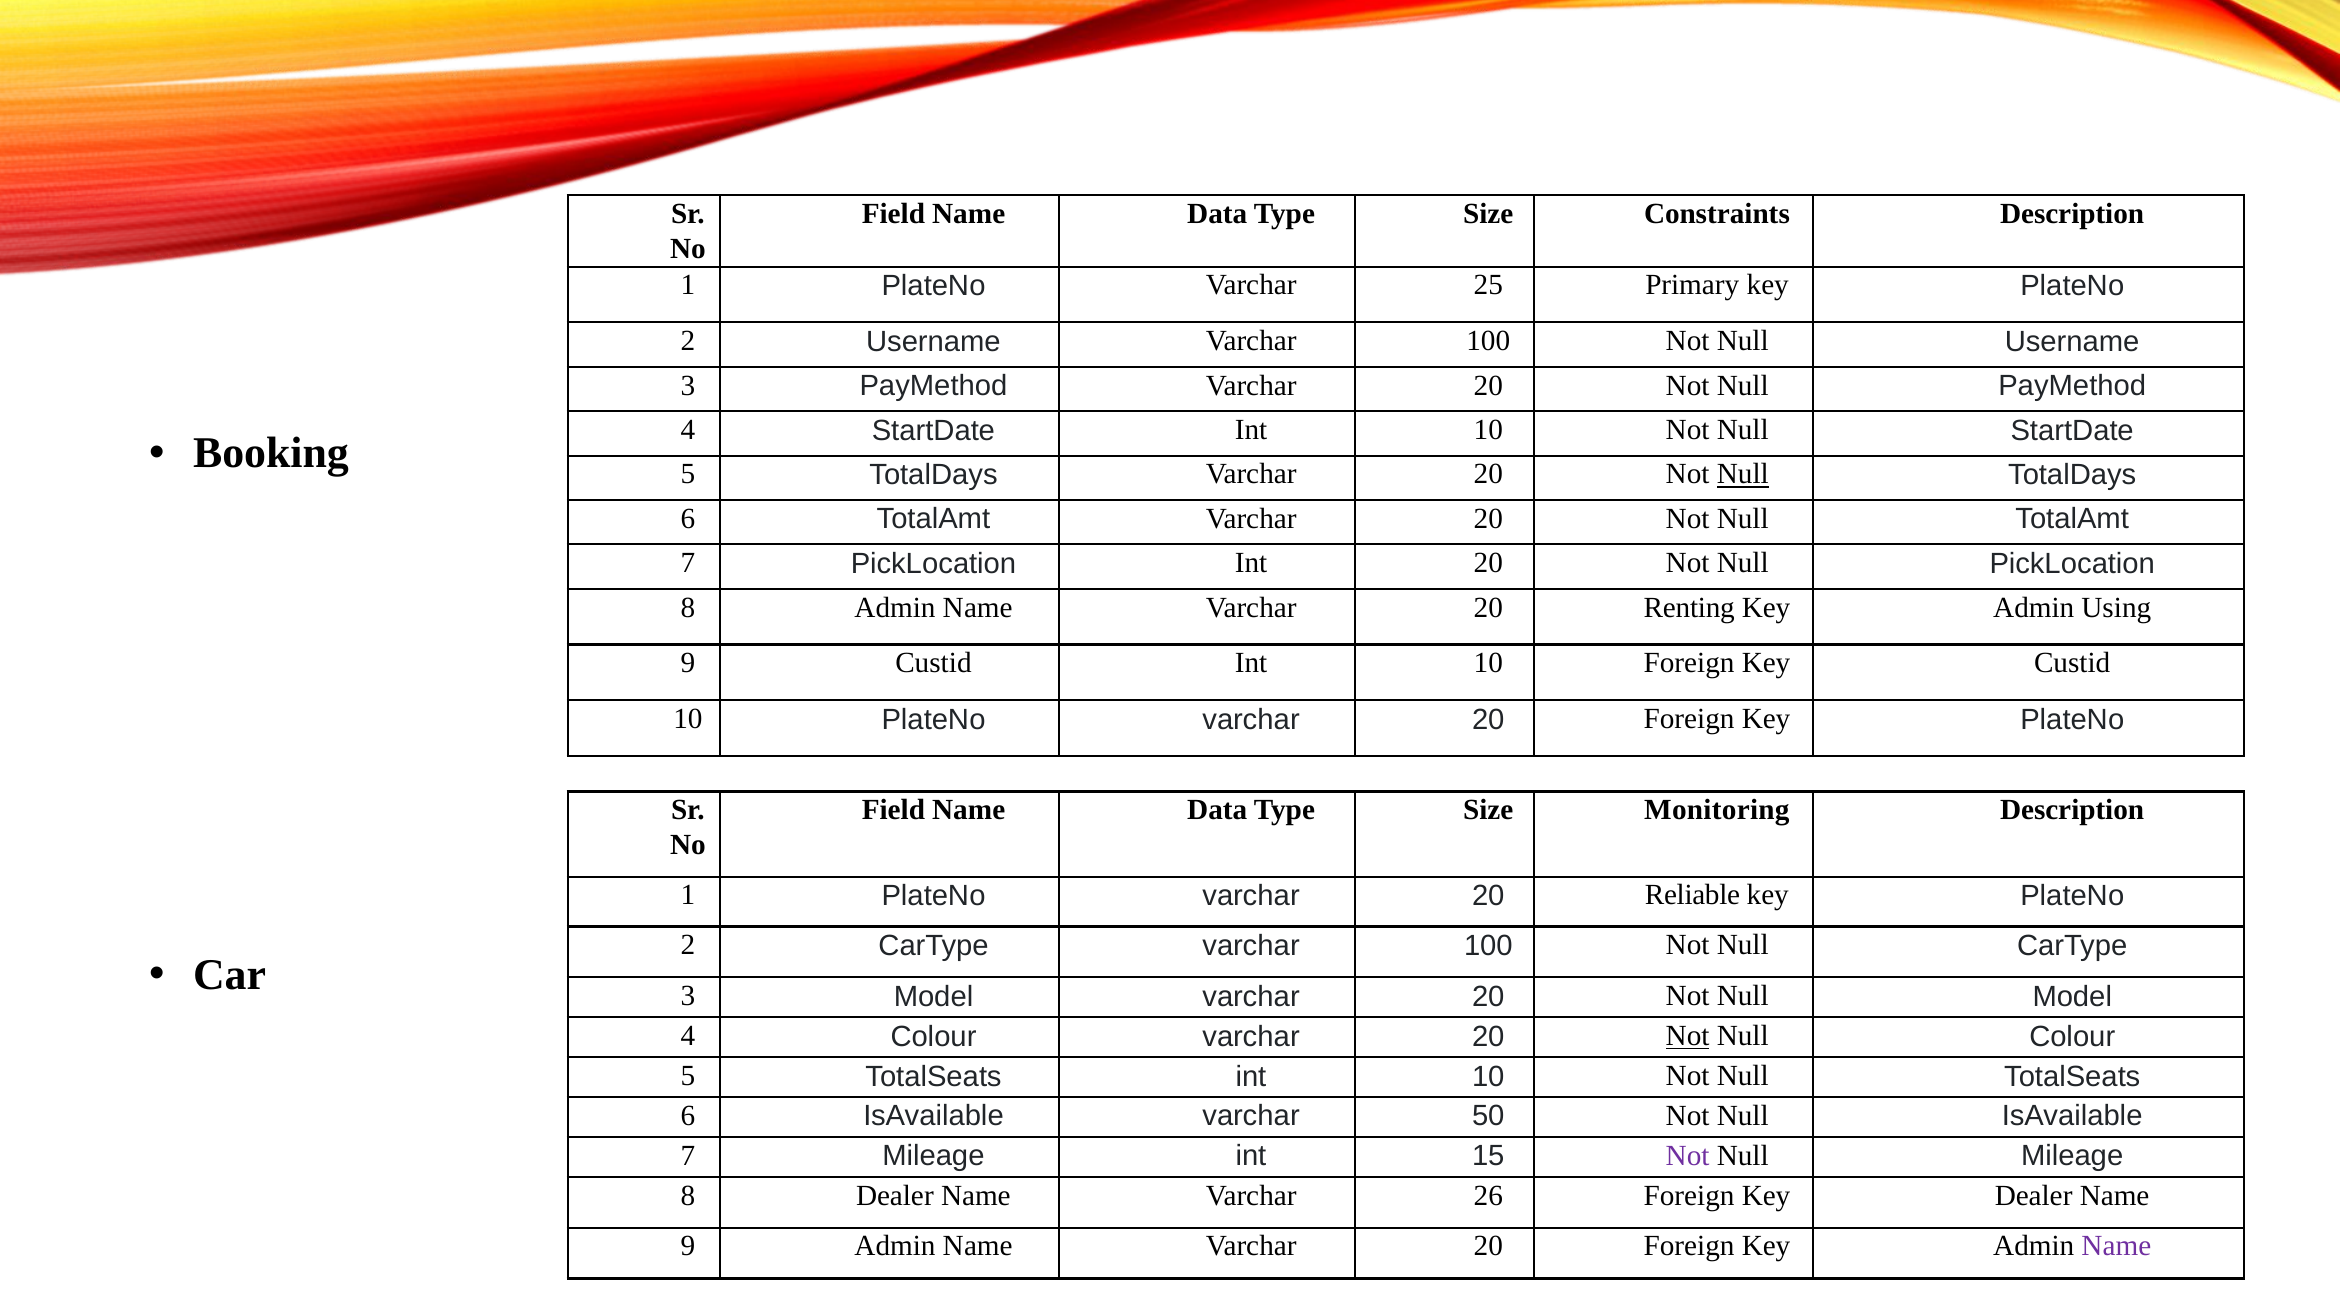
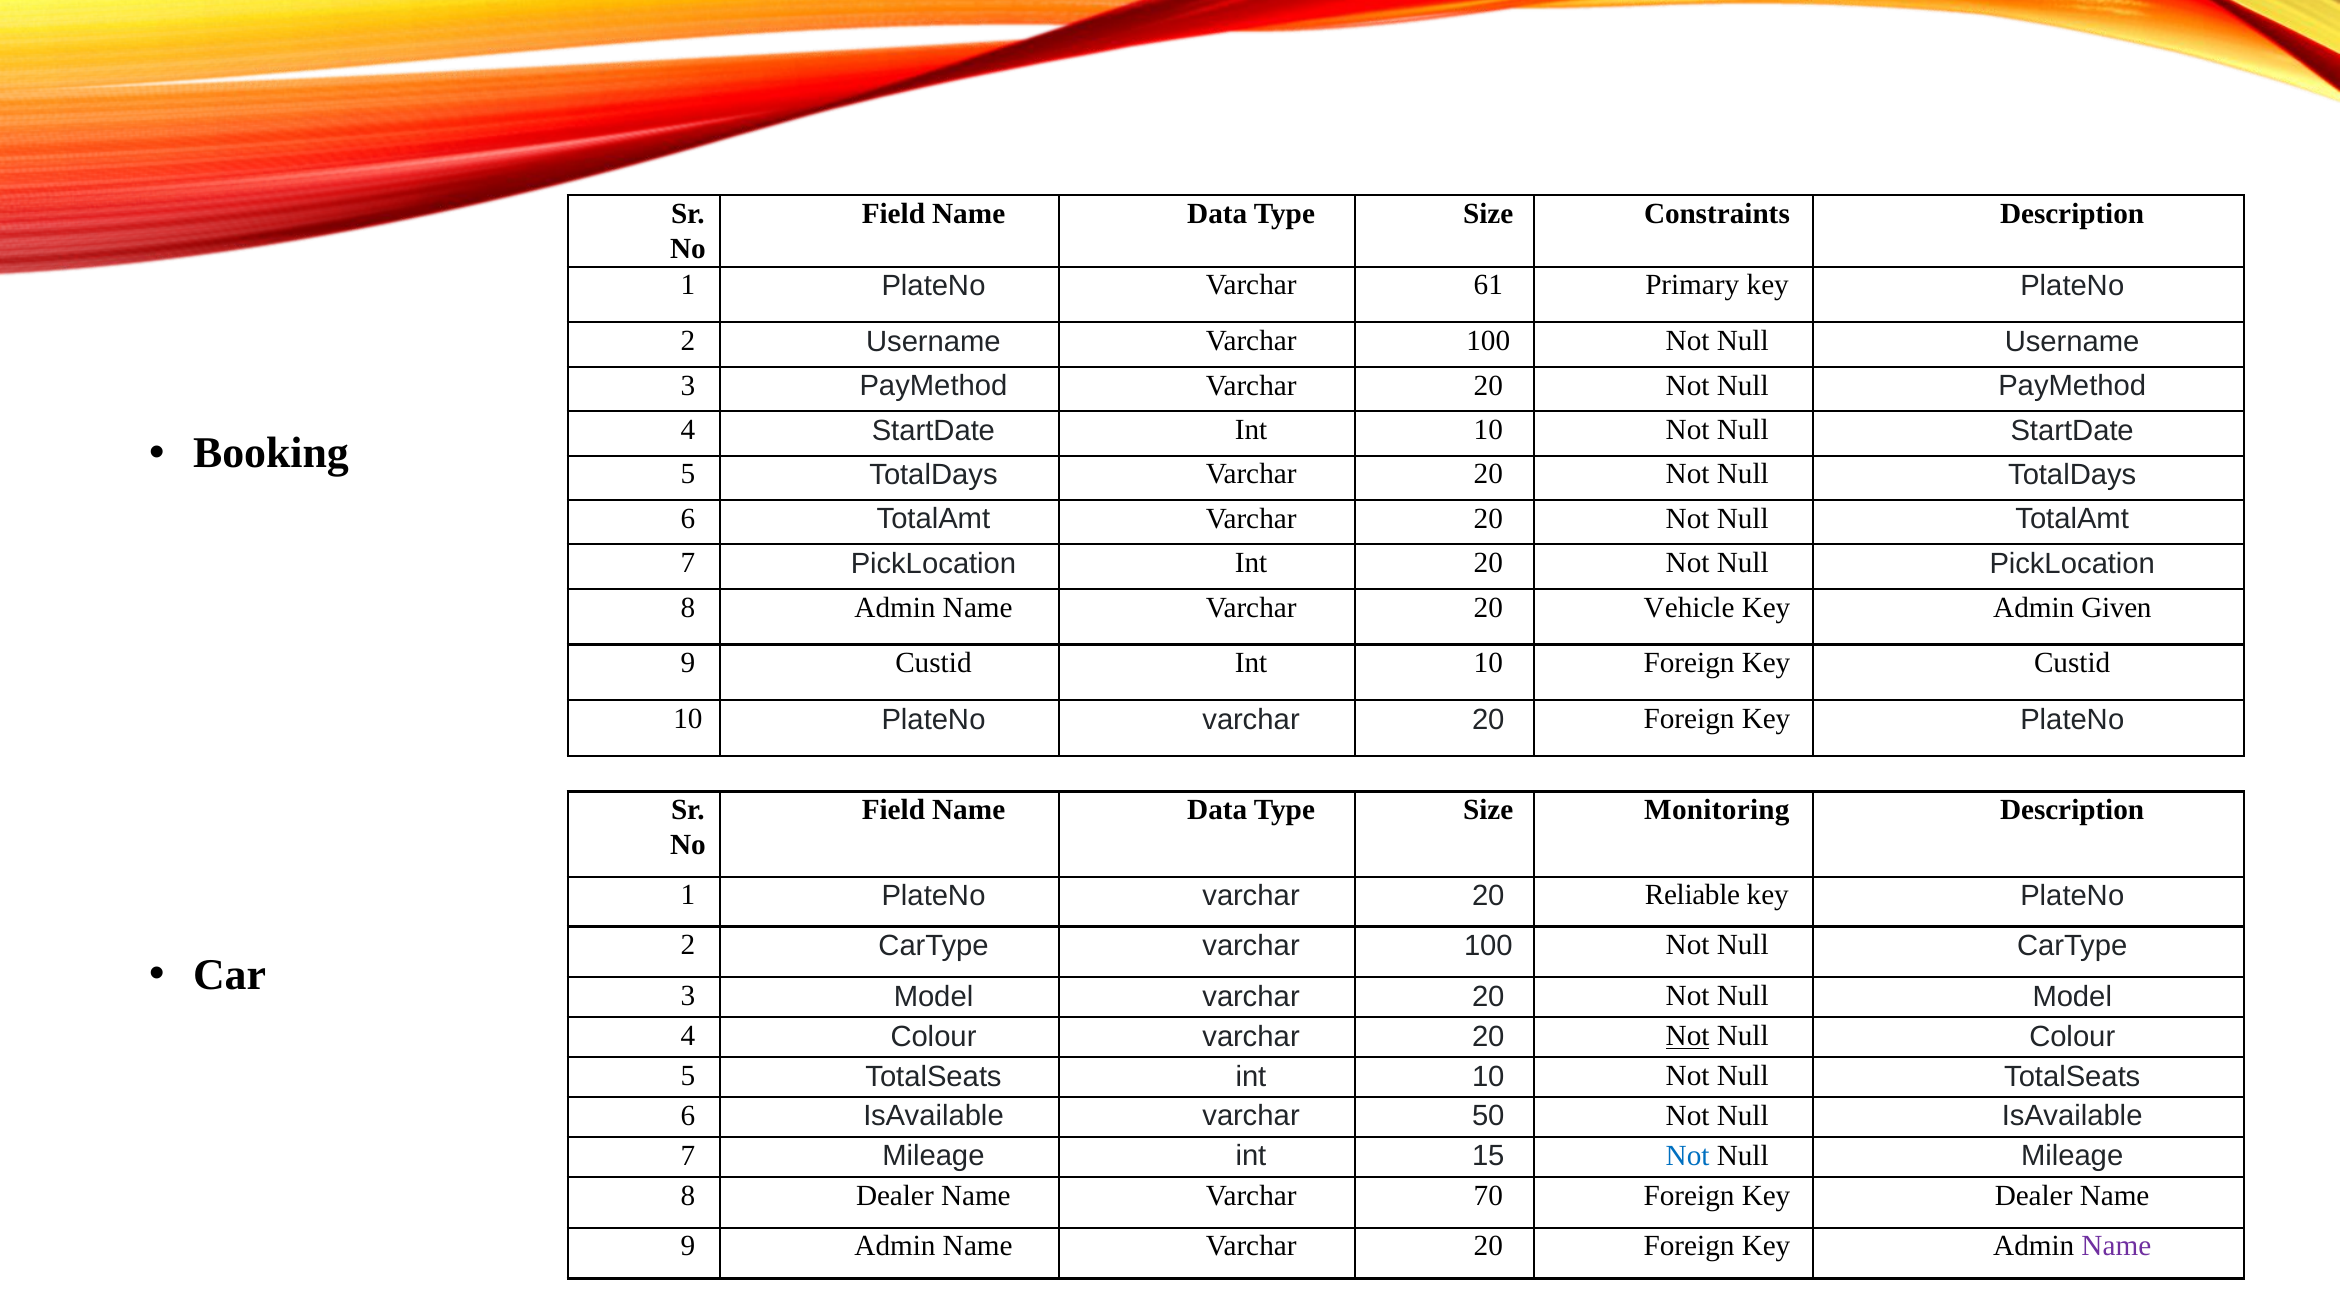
25: 25 -> 61
Null at (1743, 474) underline: present -> none
Renting: Renting -> Vehicle
Using: Using -> Given
Not at (1688, 1156) colour: purple -> blue
26: 26 -> 70
